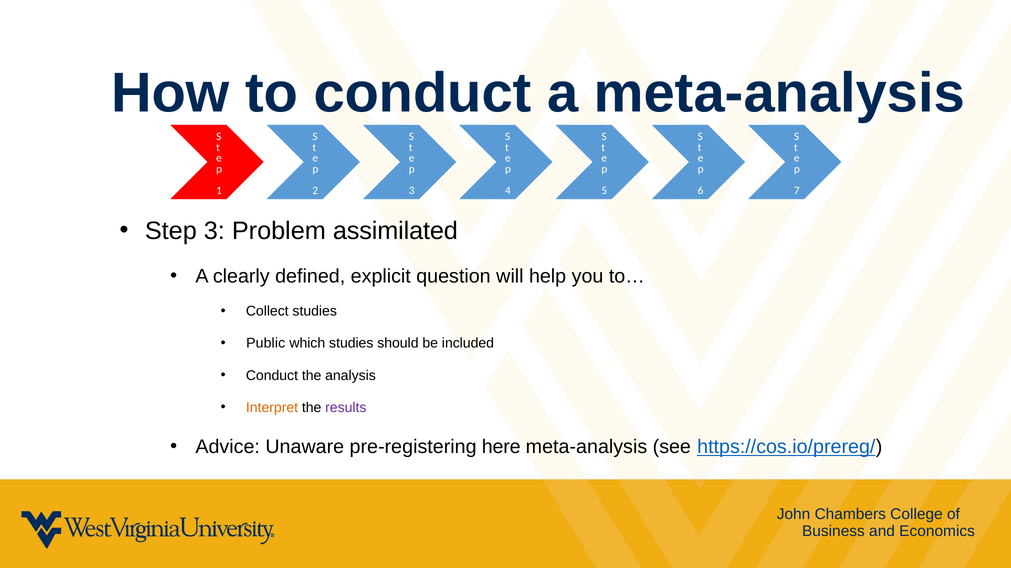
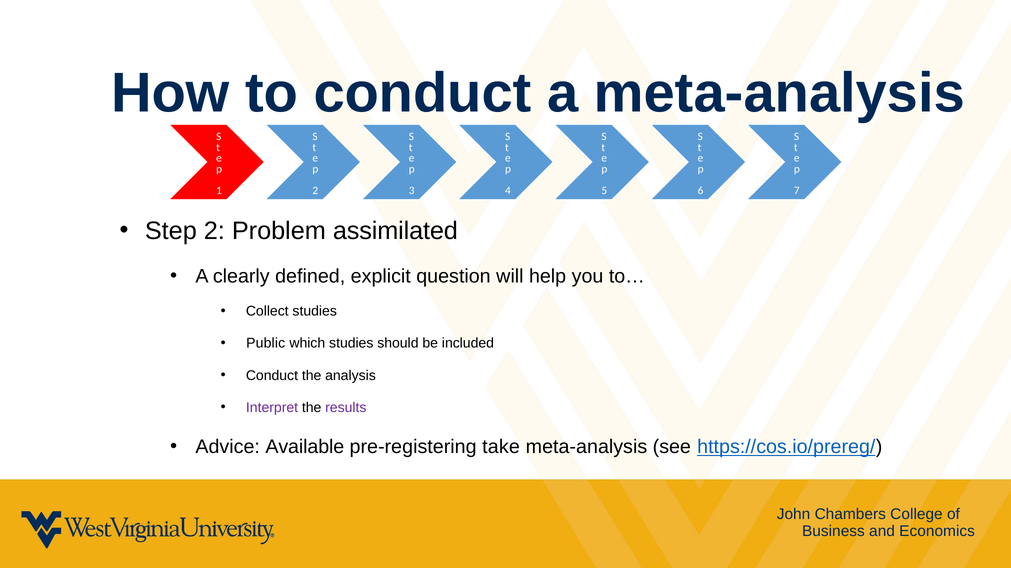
Step 3: 3 -> 2
Interpret colour: orange -> purple
Unaware: Unaware -> Available
here: here -> take
